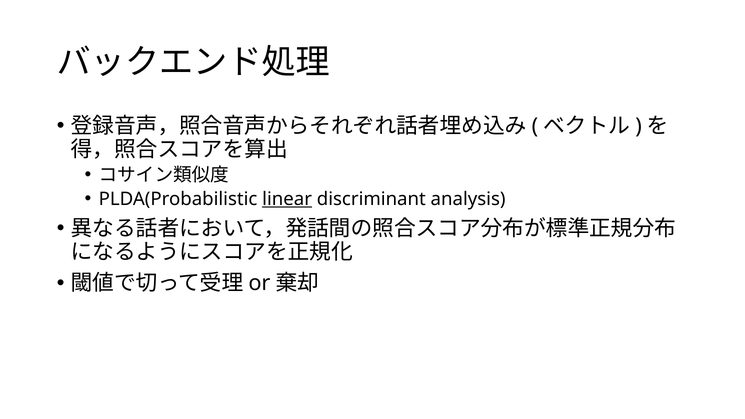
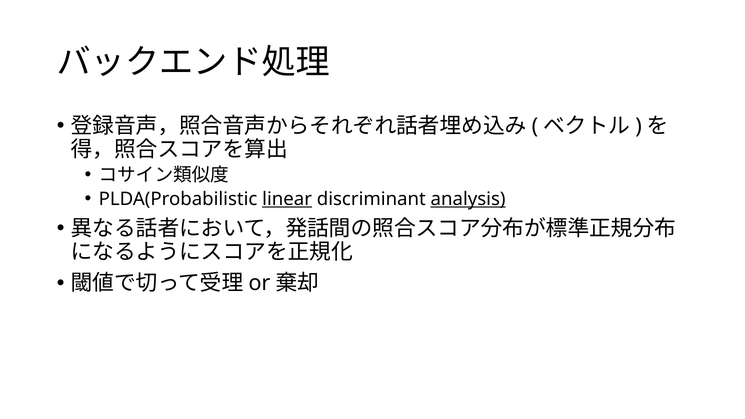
analysis underline: none -> present
